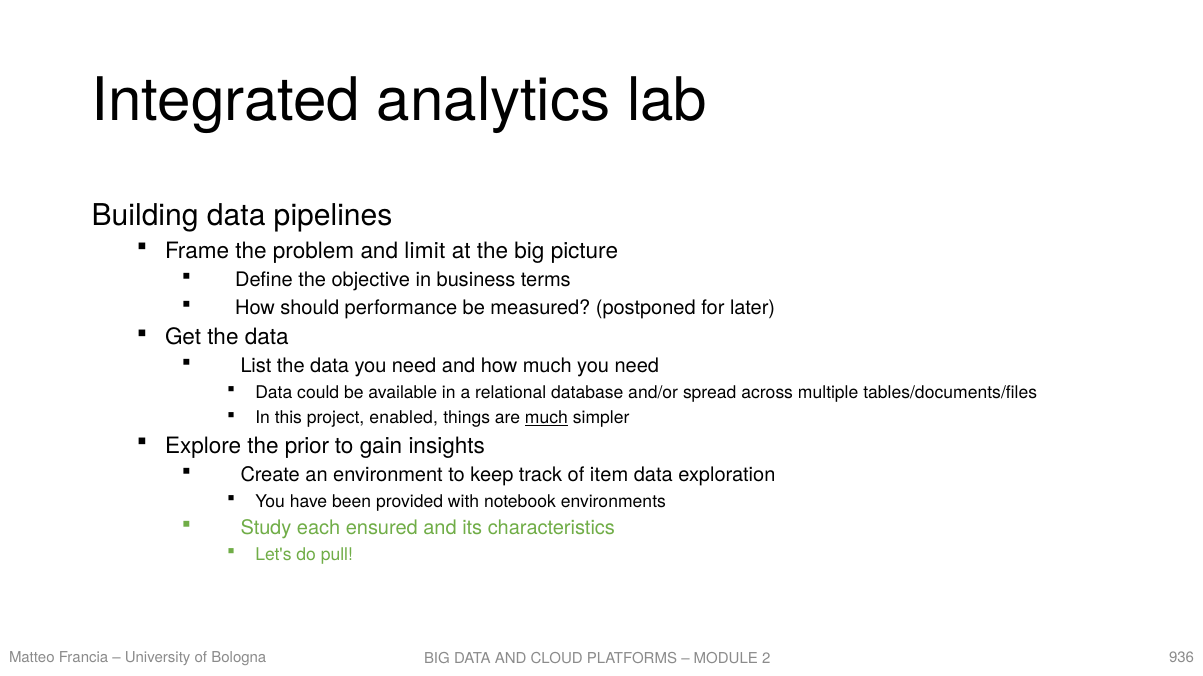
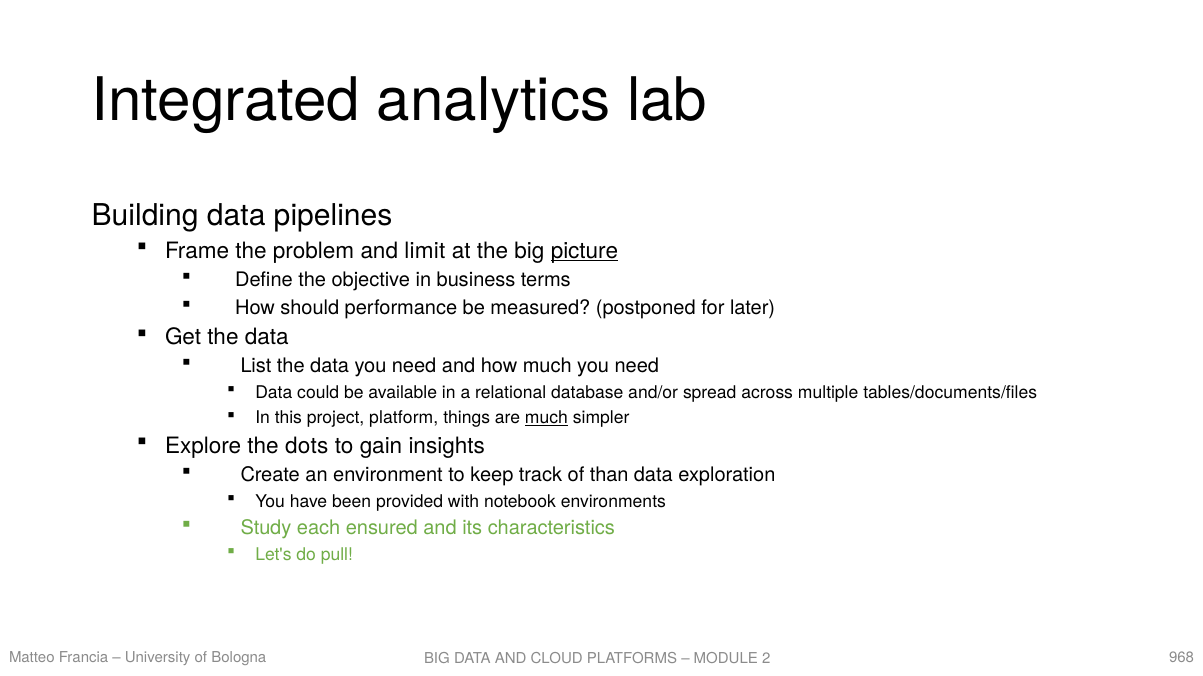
picture underline: none -> present
enabled: enabled -> platform
prior: prior -> dots
item: item -> than
936: 936 -> 968
